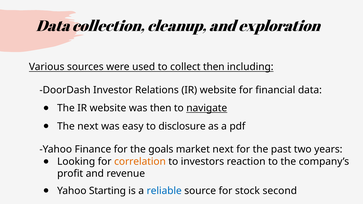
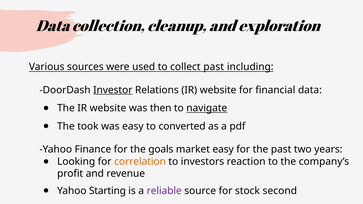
collect then: then -> past
Investor underline: none -> present
The next: next -> took
disclosure: disclosure -> converted
market next: next -> easy
reliable colour: blue -> purple
